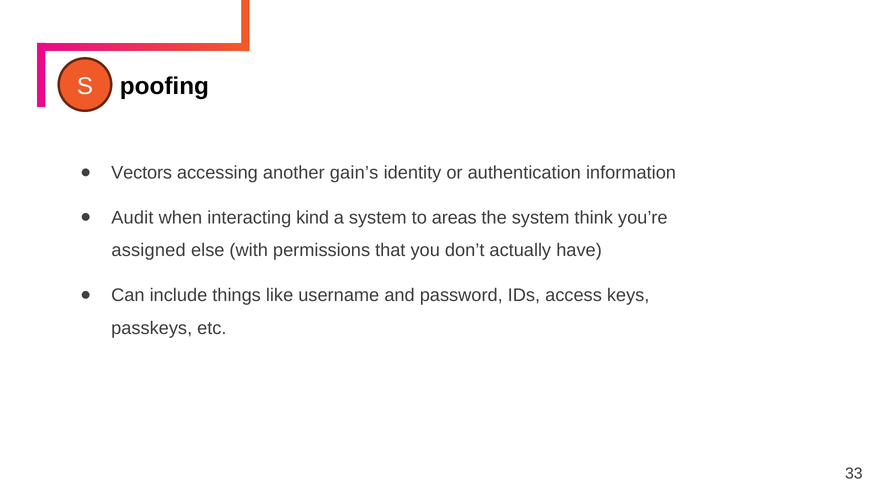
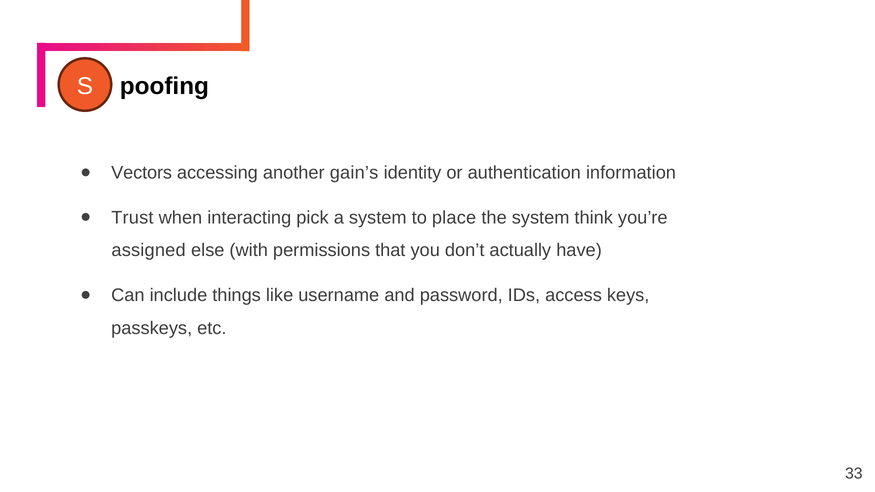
Audit: Audit -> Trust
kind: kind -> pick
areas: areas -> place
